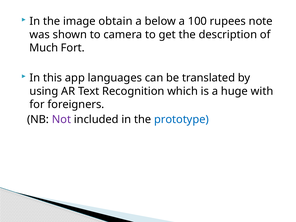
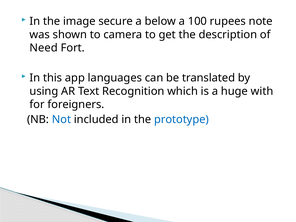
obtain: obtain -> secure
Much: Much -> Need
Not colour: purple -> blue
